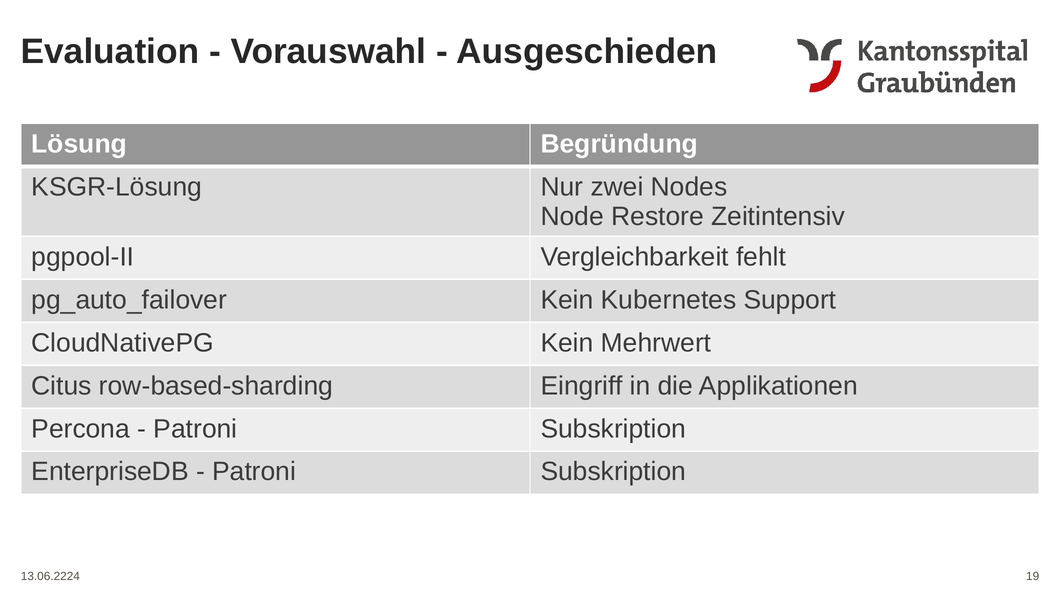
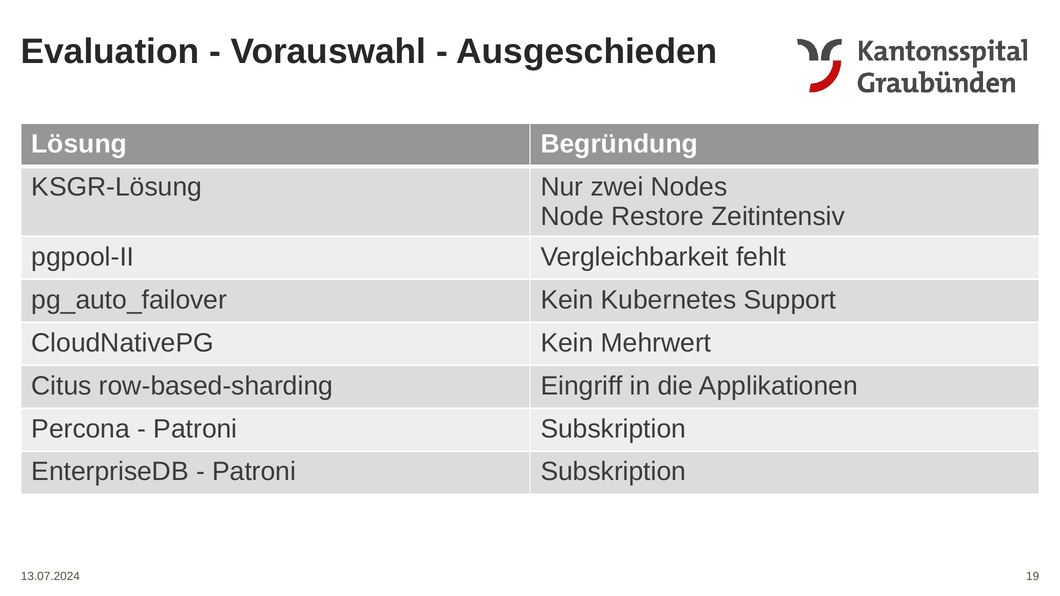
13.06.2224: 13.06.2224 -> 13.07.2024
